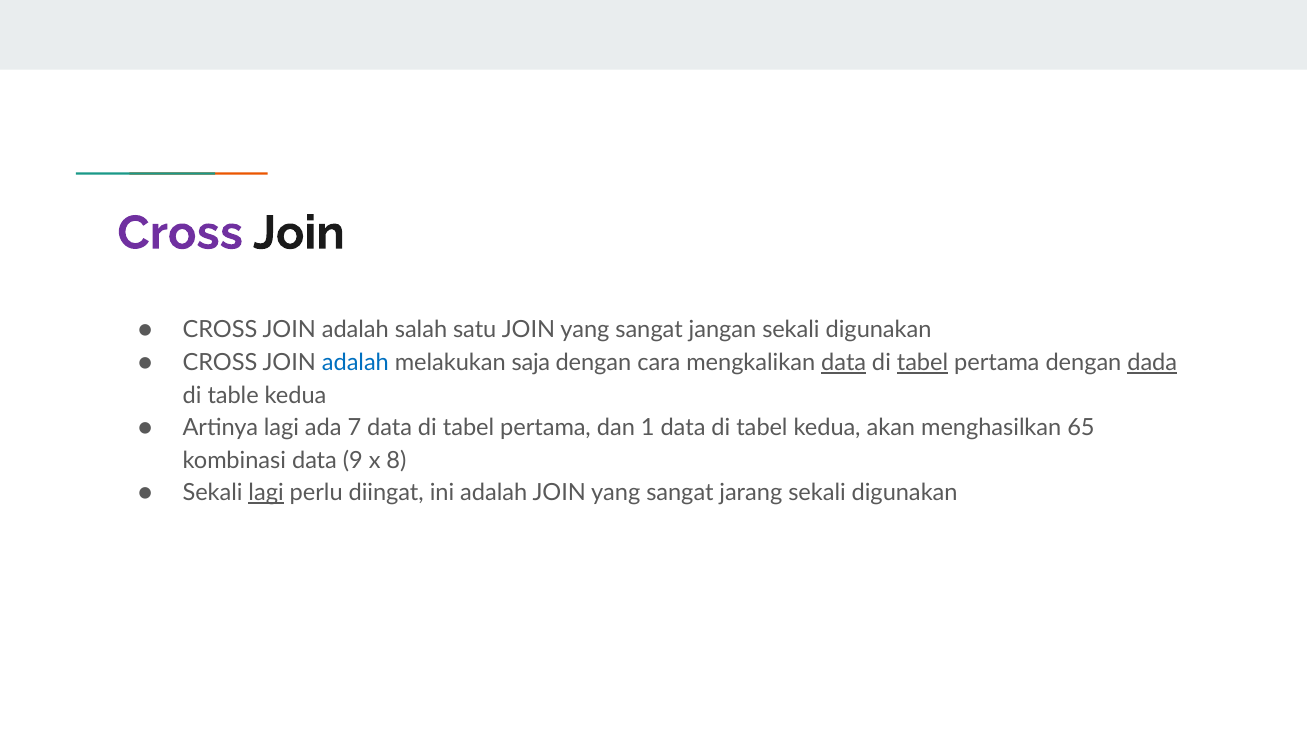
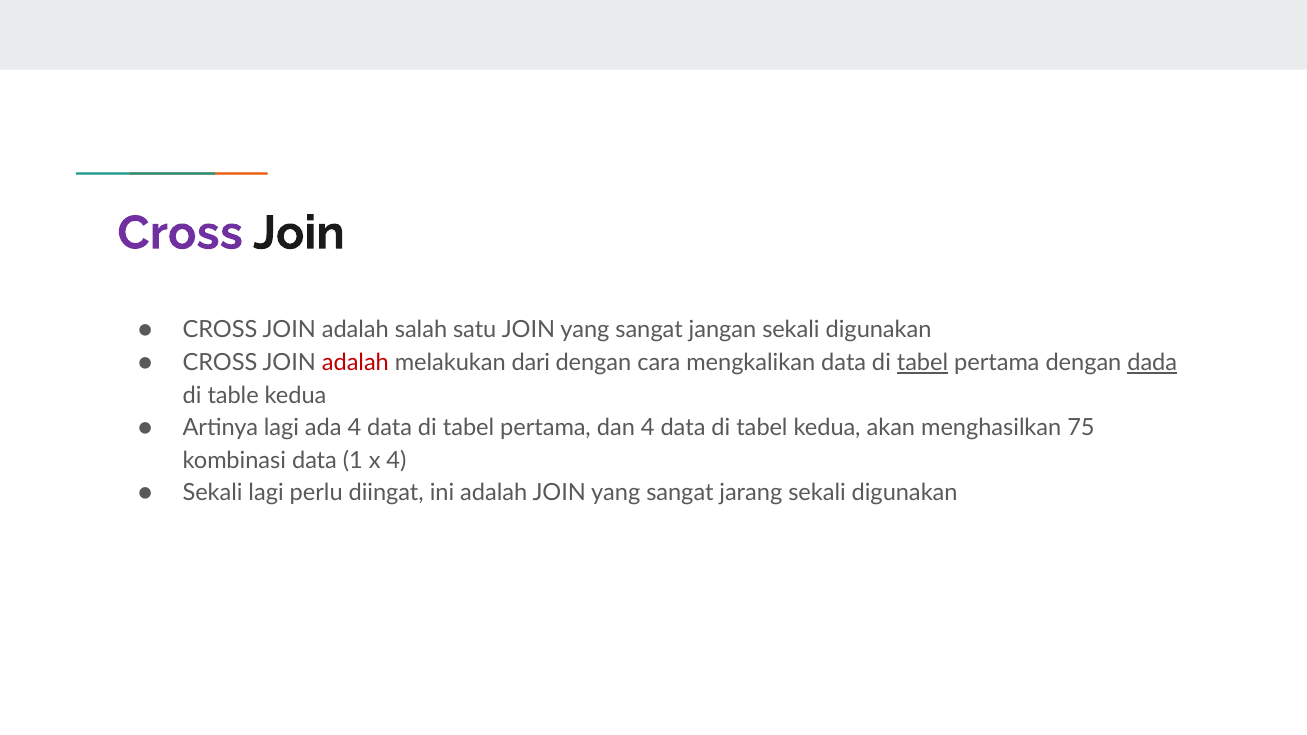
adalah at (355, 363) colour: blue -> red
saja: saja -> dari
data at (844, 363) underline: present -> none
ada 7: 7 -> 4
dan 1: 1 -> 4
65: 65 -> 75
9: 9 -> 1
x 8: 8 -> 4
lagi at (266, 493) underline: present -> none
